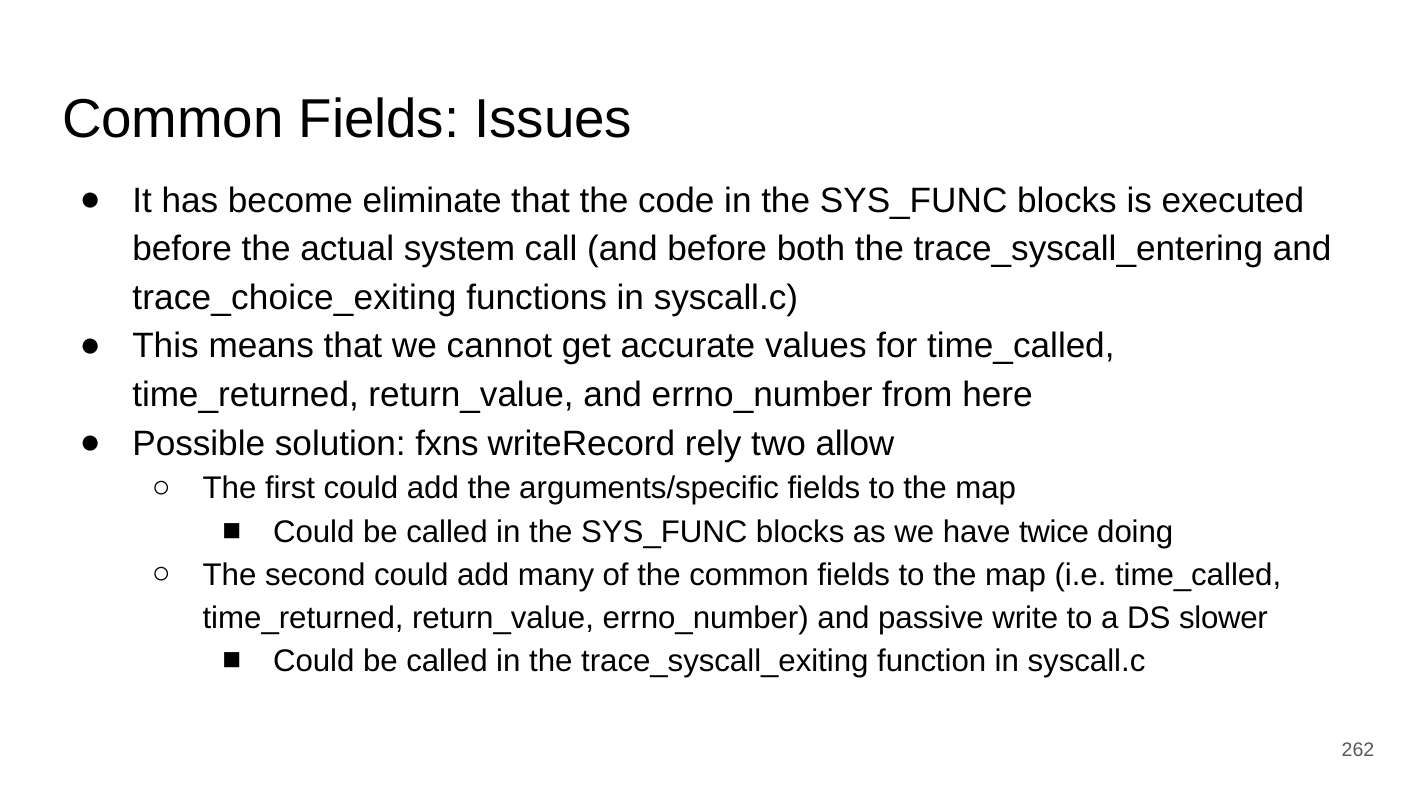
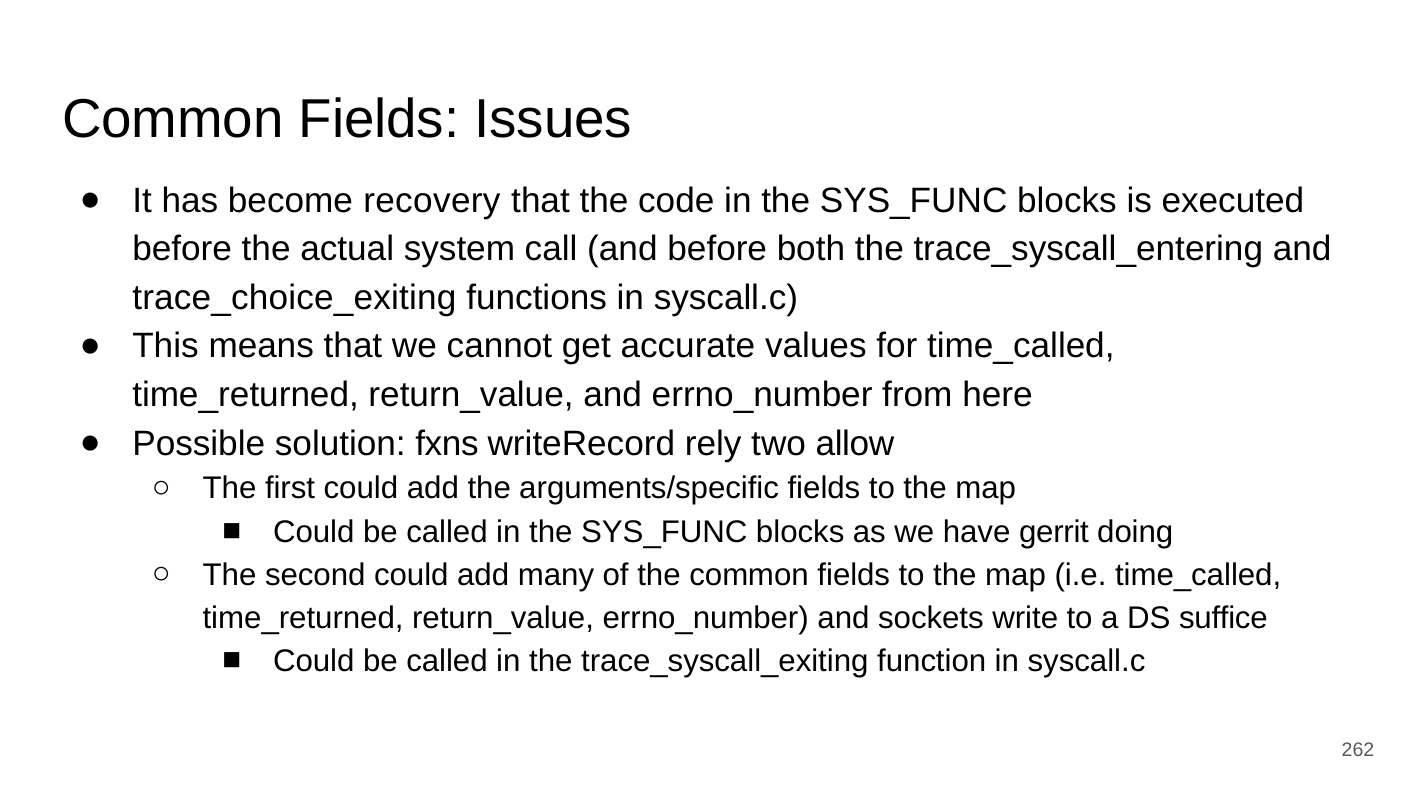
eliminate: eliminate -> recovery
twice: twice -> gerrit
passive: passive -> sockets
slower: slower -> suffice
